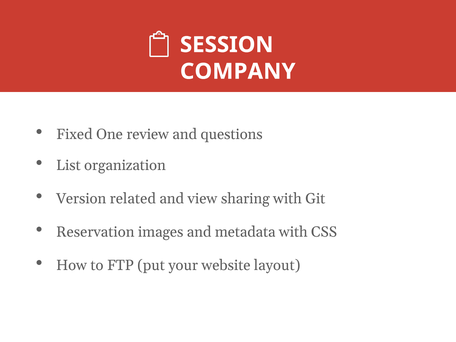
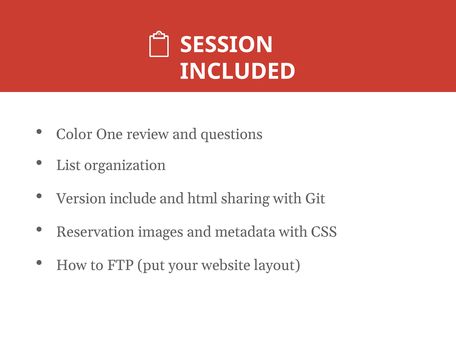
COMPANY: COMPANY -> INCLUDED
Fixed: Fixed -> Color
related: related -> include
view: view -> html
